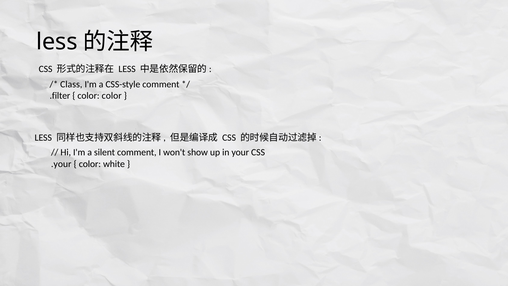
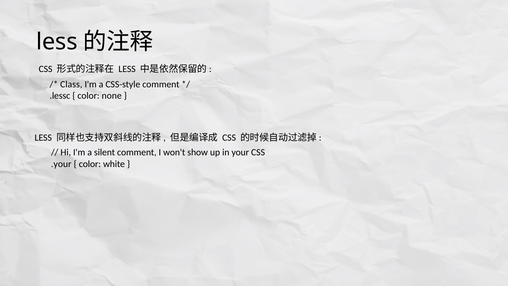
.filter: .filter -> .lessc
color color: color -> none
